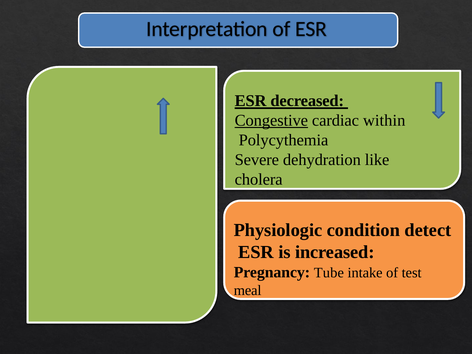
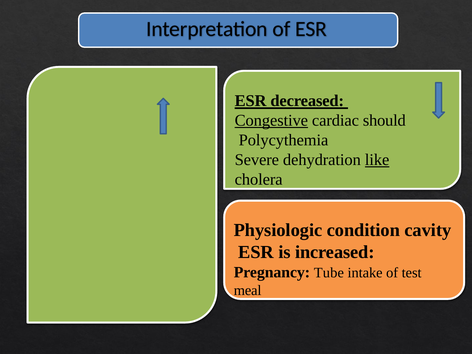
within: within -> should
like underline: none -> present
detect: detect -> cavity
